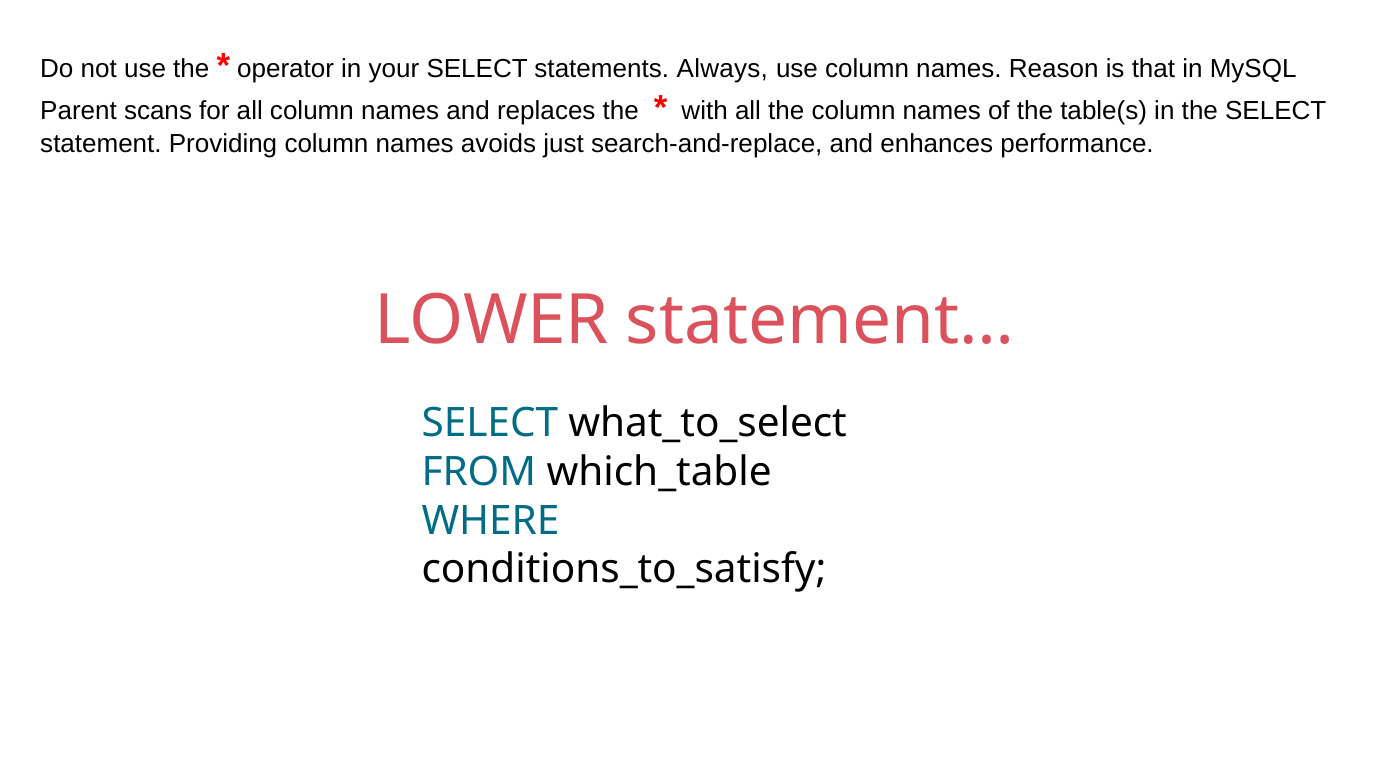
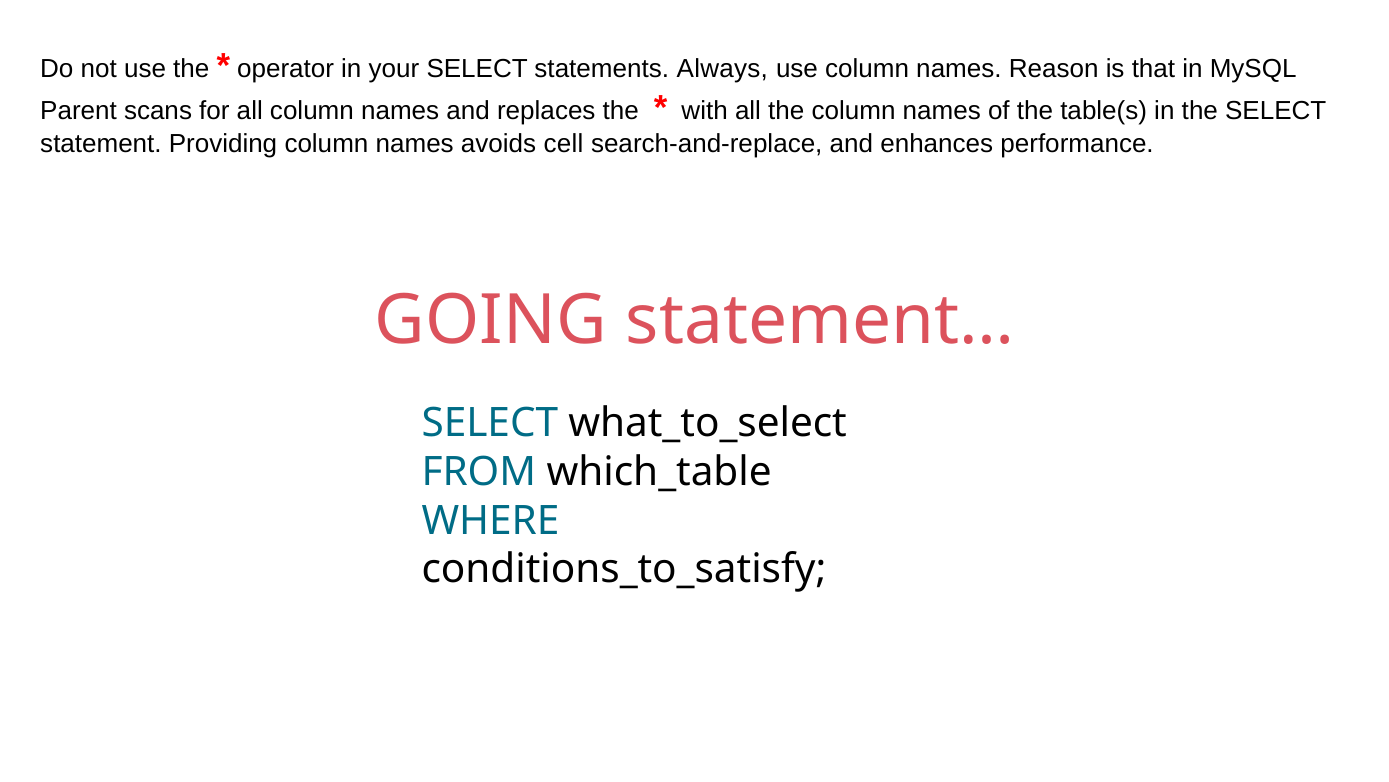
just: just -> cell
LOWER: LOWER -> GOING
